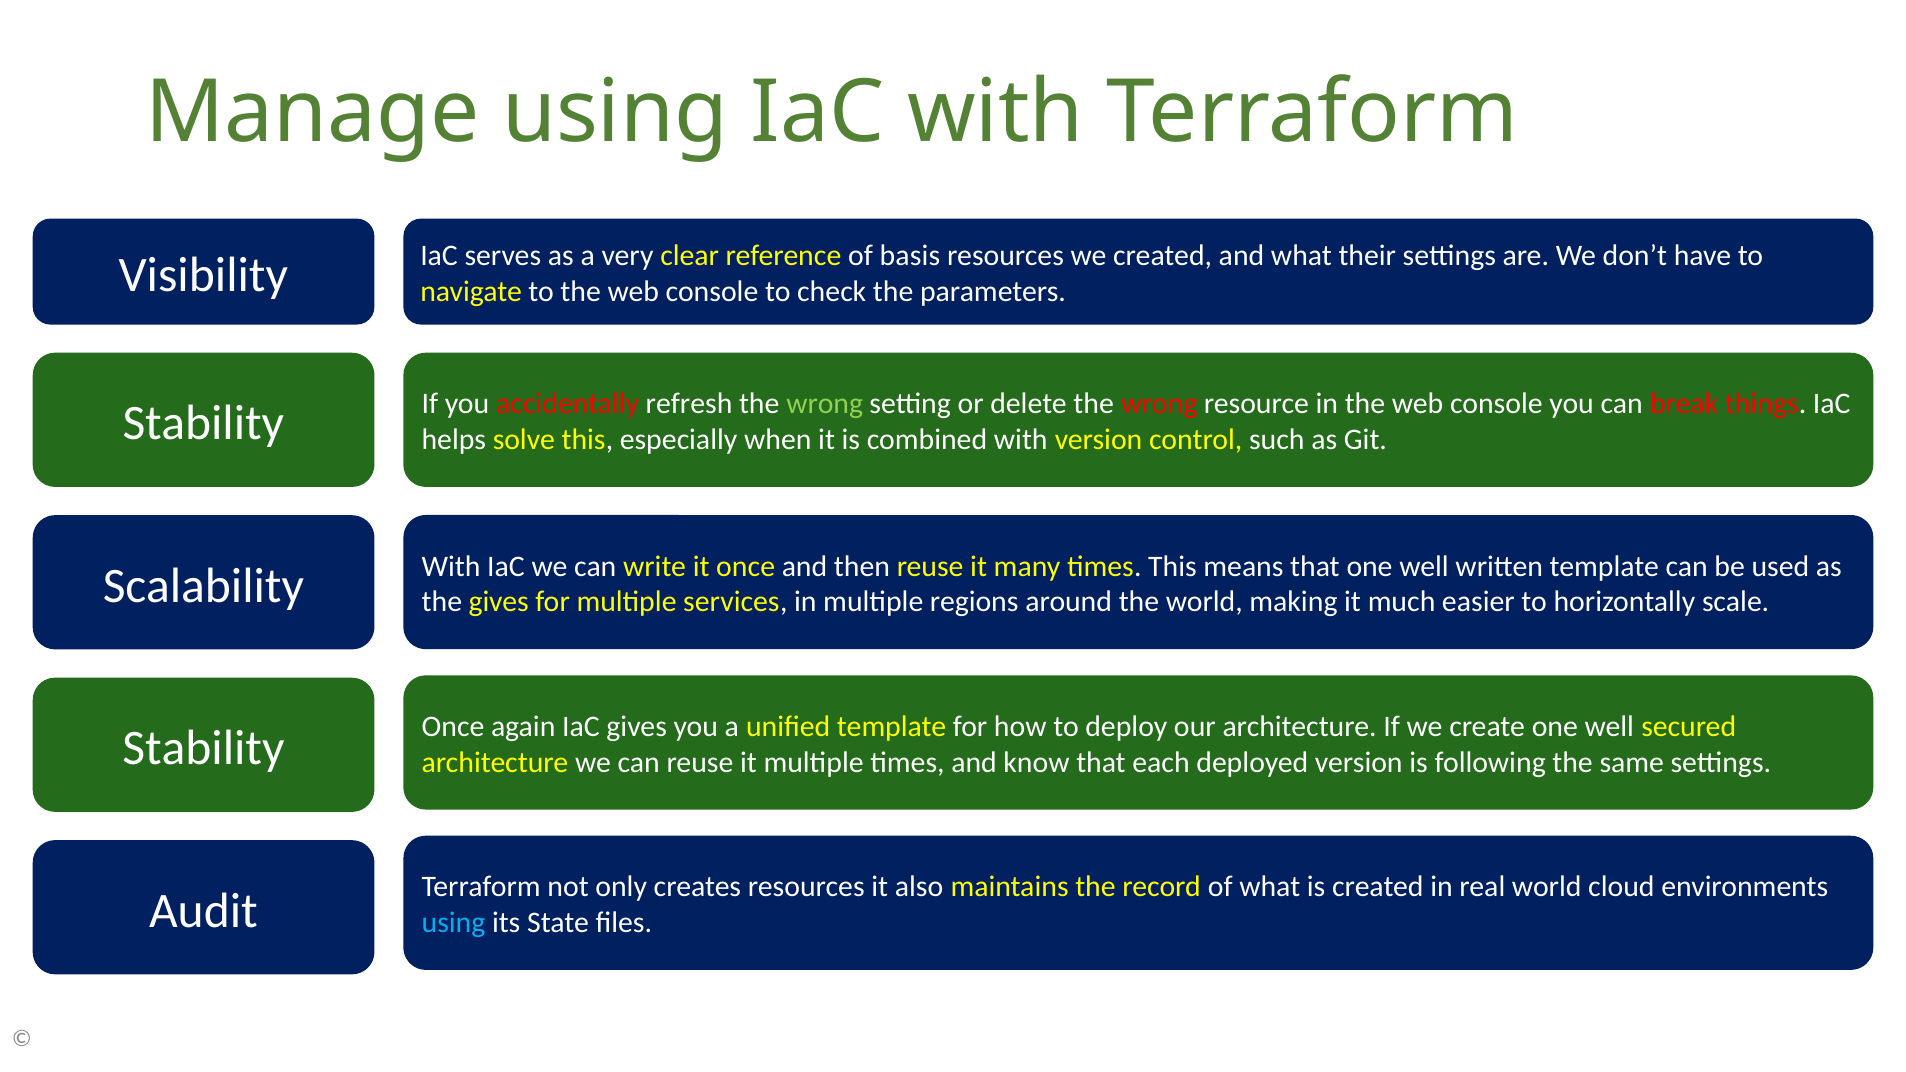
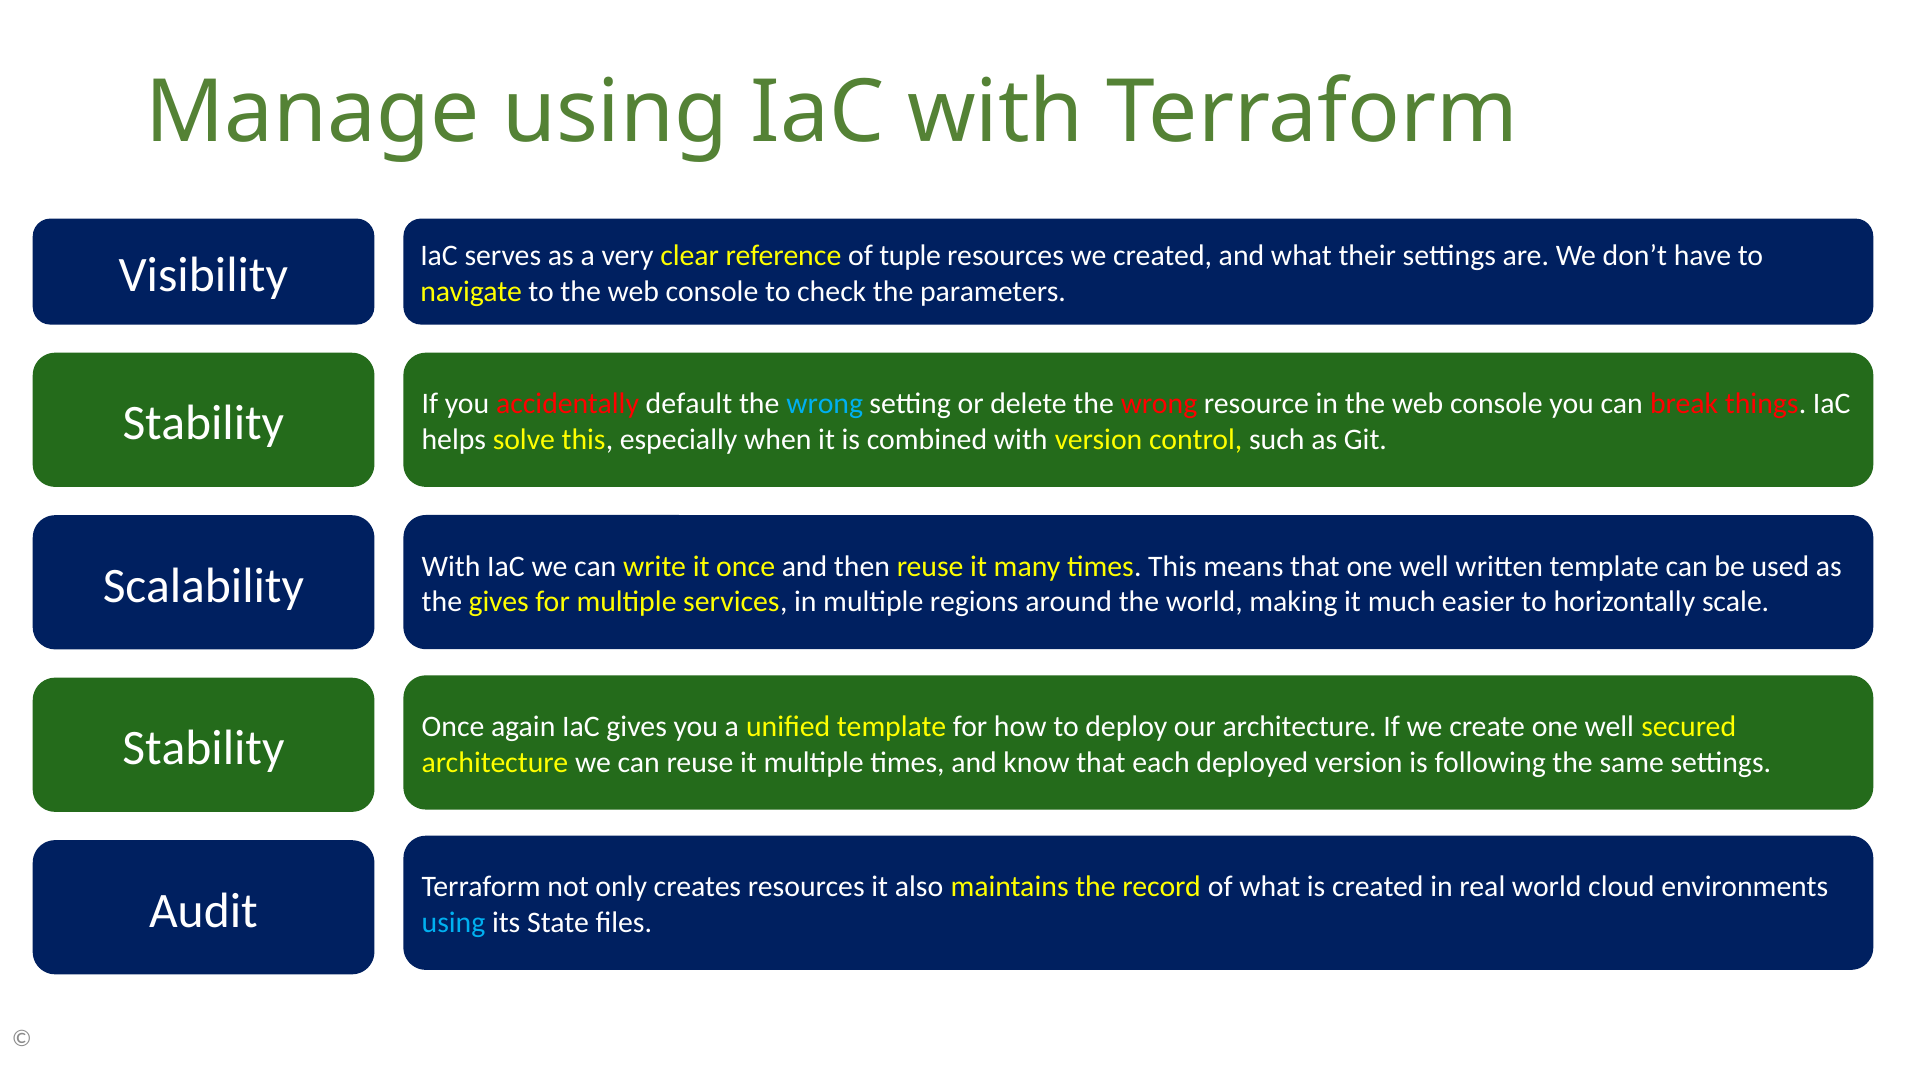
basis: basis -> tuple
refresh: refresh -> default
wrong at (825, 404) colour: light green -> light blue
